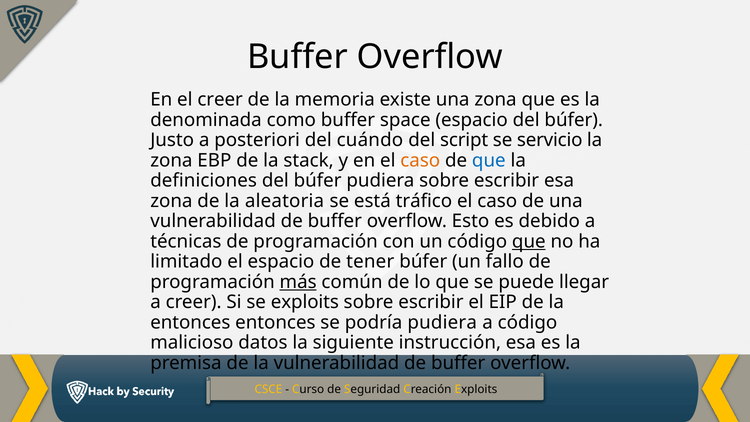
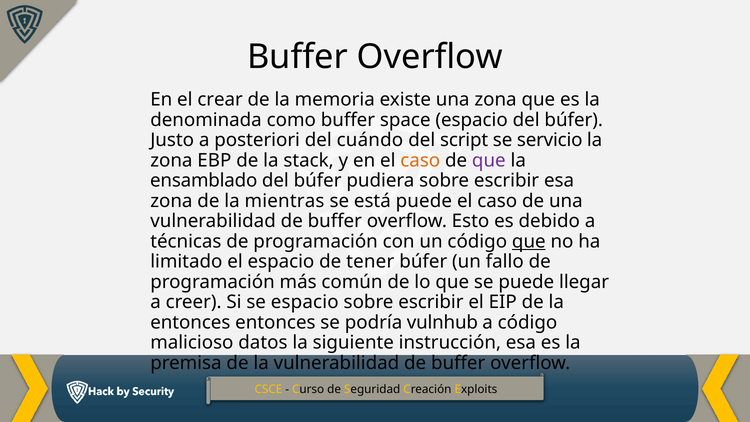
el creer: creer -> crear
que at (489, 160) colour: blue -> purple
definiciones: definiciones -> ensamblado
aleatoria: aleatoria -> mientras
está tráfico: tráfico -> puede
más underline: present -> none
se exploits: exploits -> espacio
podría pudiera: pudiera -> vulnhub
